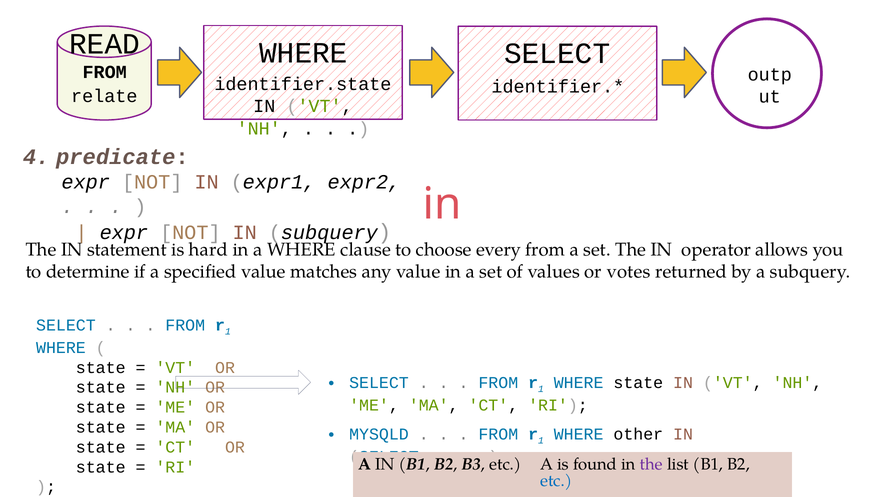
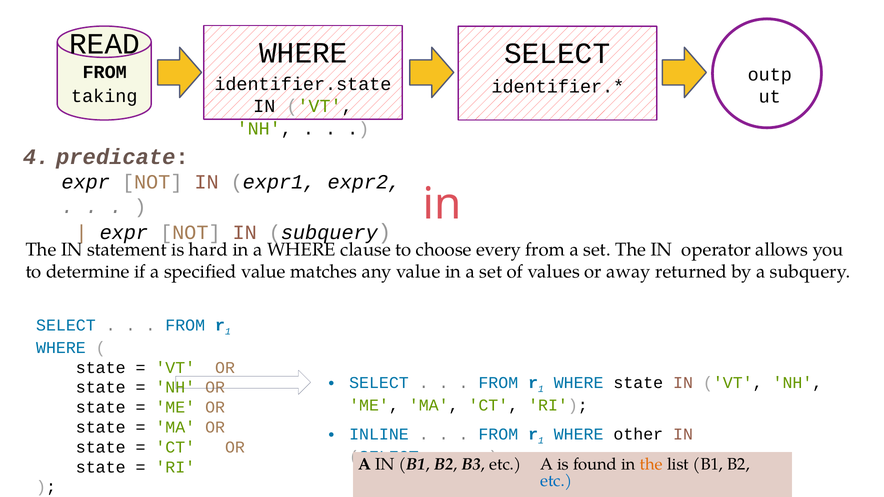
relate: relate -> taking
votes: votes -> away
MYSQLD: MYSQLD -> INLINE
the at (651, 464) colour: purple -> orange
